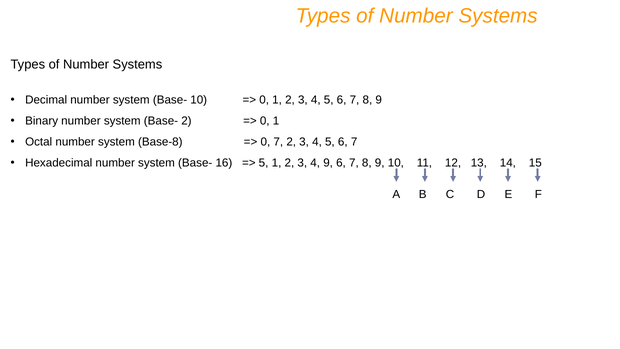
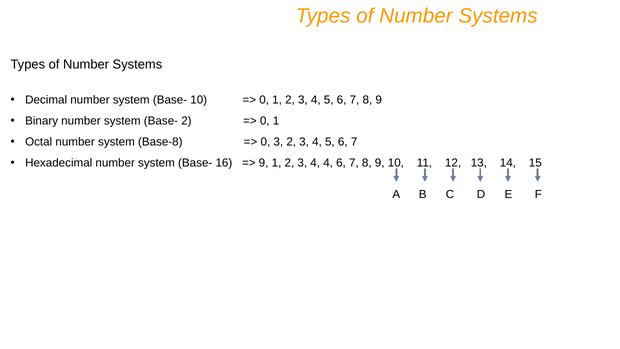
0 7: 7 -> 3
5 at (264, 163): 5 -> 9
4 9: 9 -> 4
